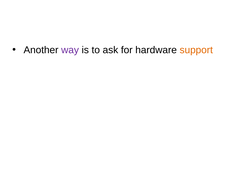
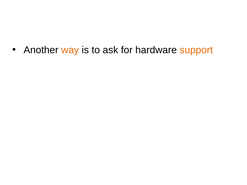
way colour: purple -> orange
